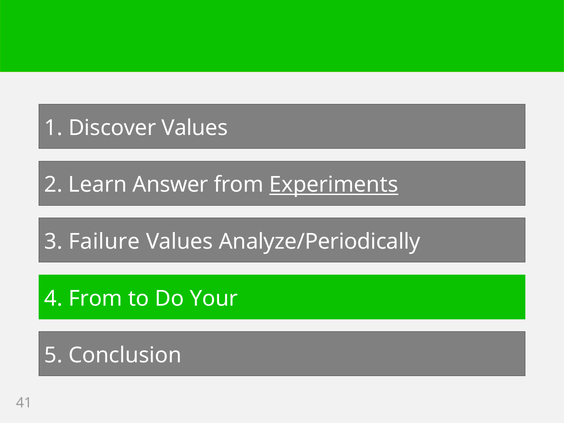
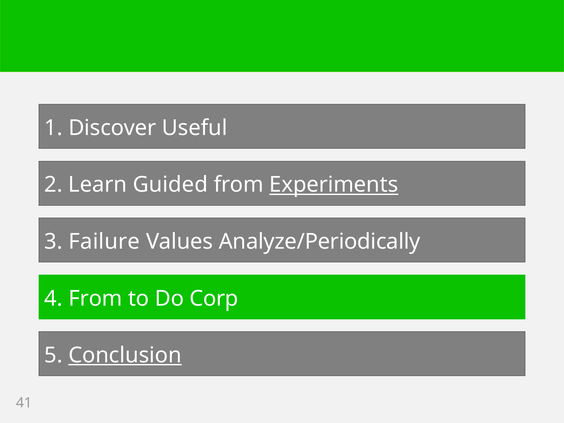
Discover Values: Values -> Useful
Answer: Answer -> Guided
Your: Your -> Corp
Conclusion underline: none -> present
